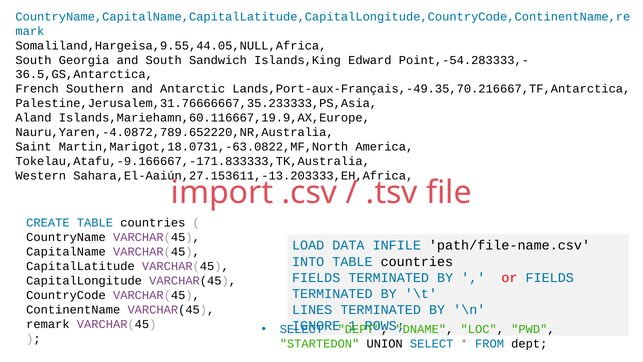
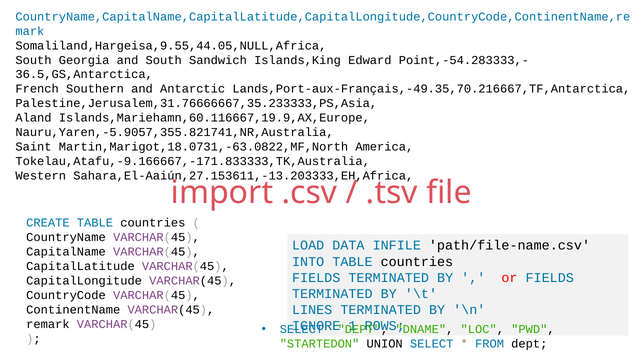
Nauru,Yaren,-4.0872,789.652220,NR,Australia: Nauru,Yaren,-4.0872,789.652220,NR,Australia -> Nauru,Yaren,-5.9057,355.821741,NR,Australia
